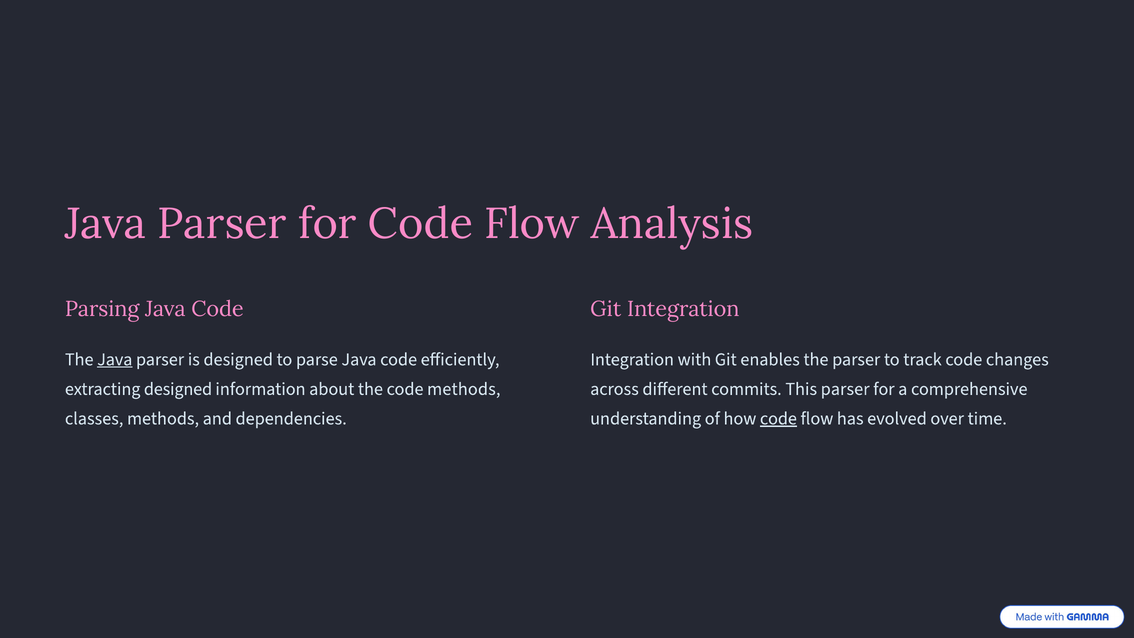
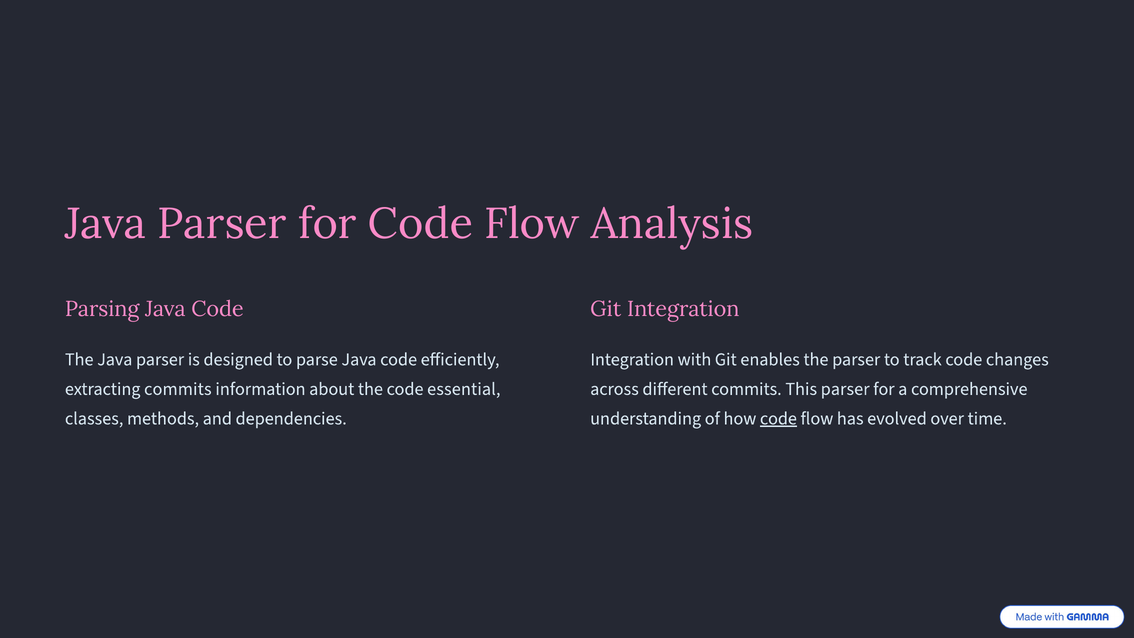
Java at (115, 359) underline: present -> none
extracting designed: designed -> commits
code methods: methods -> essential
